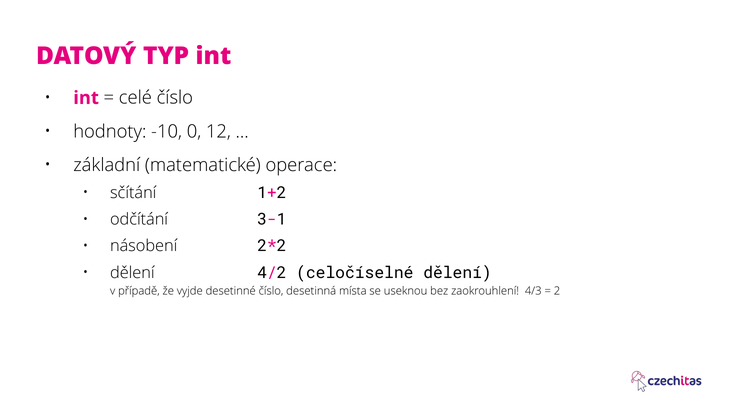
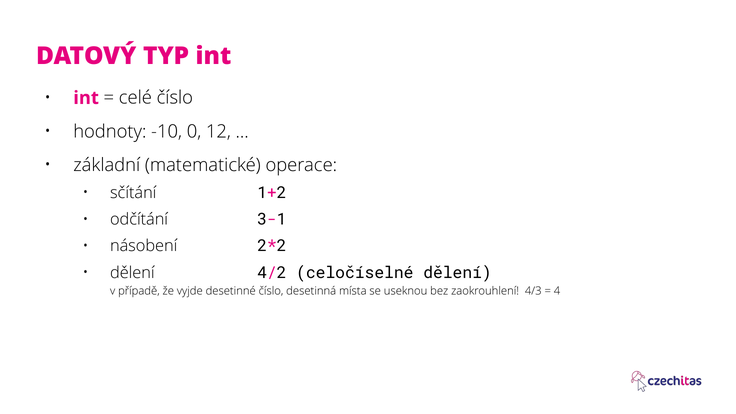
2: 2 -> 4
